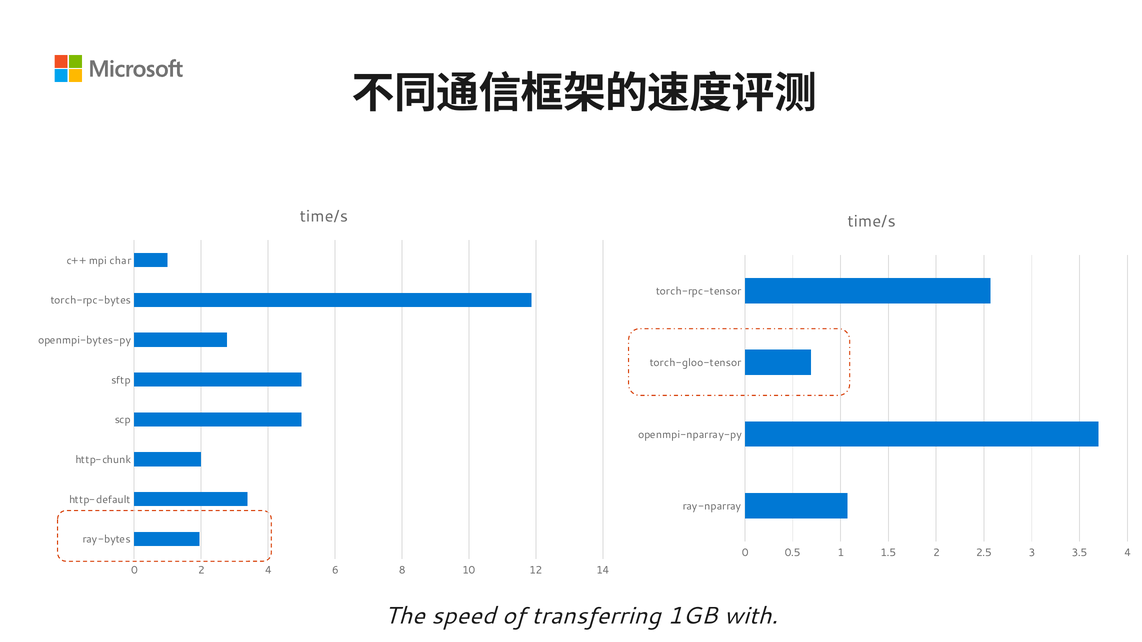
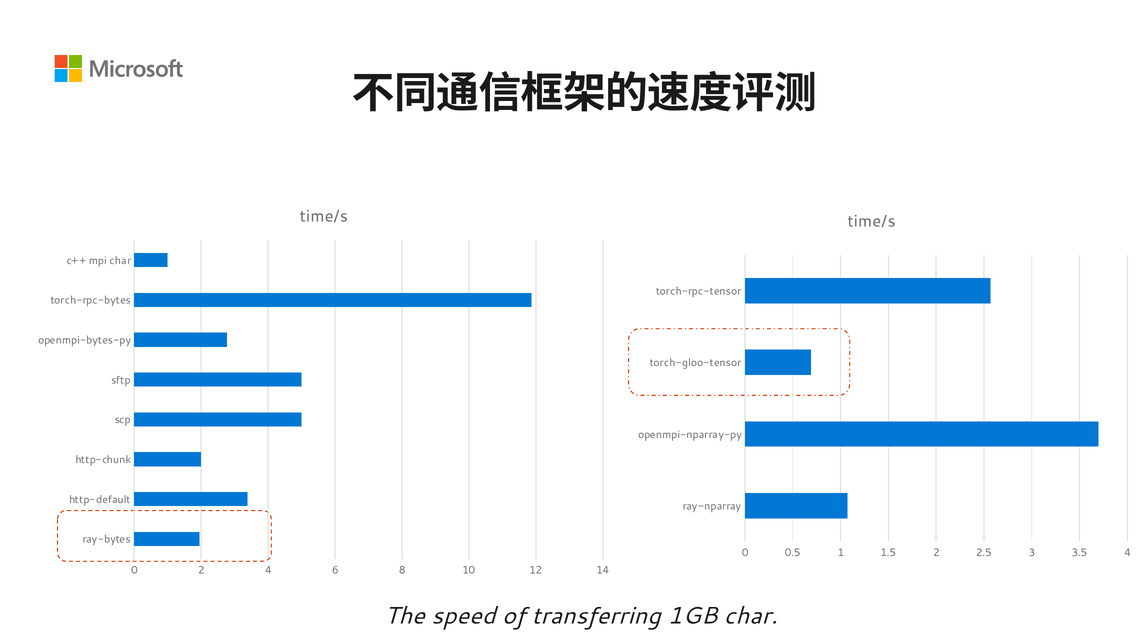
1GB with: with -> char
